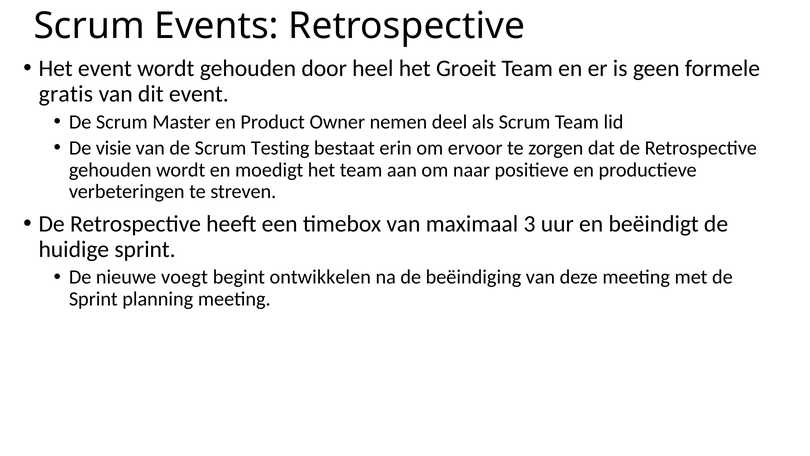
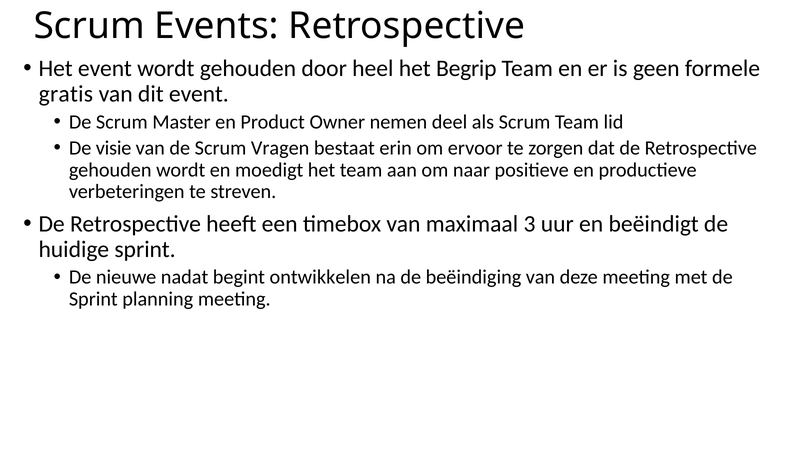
Groeit: Groeit -> Begrip
Testing: Testing -> Vragen
voegt: voegt -> nadat
